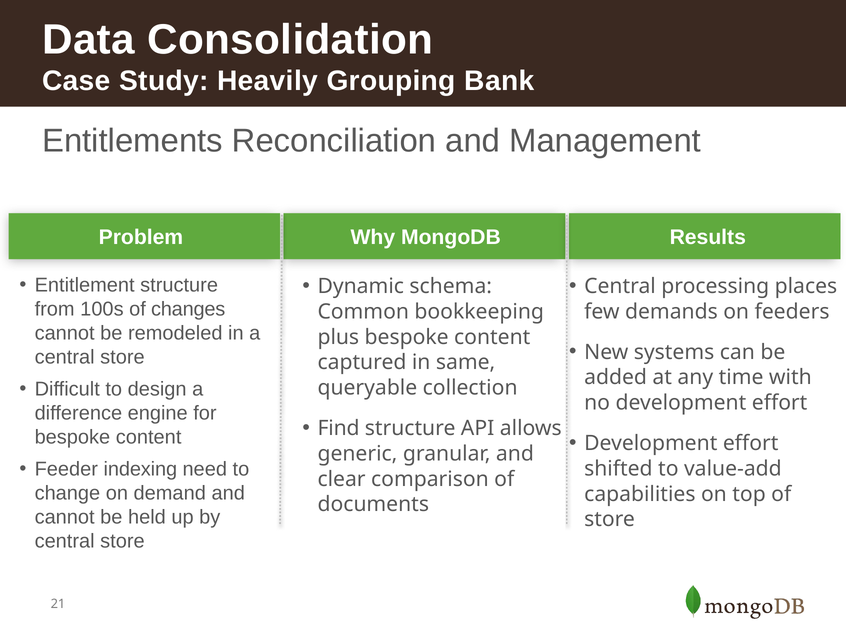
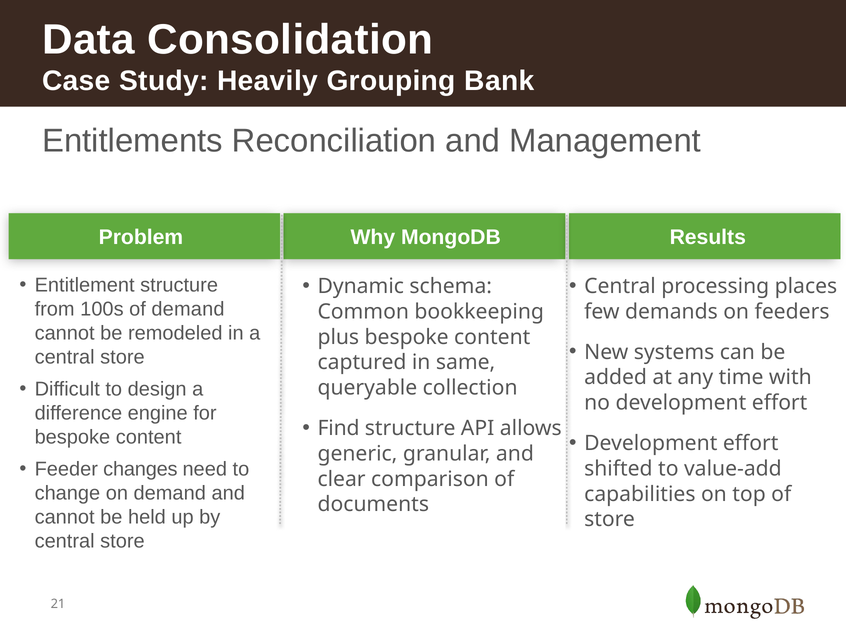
of changes: changes -> demand
indexing: indexing -> changes
